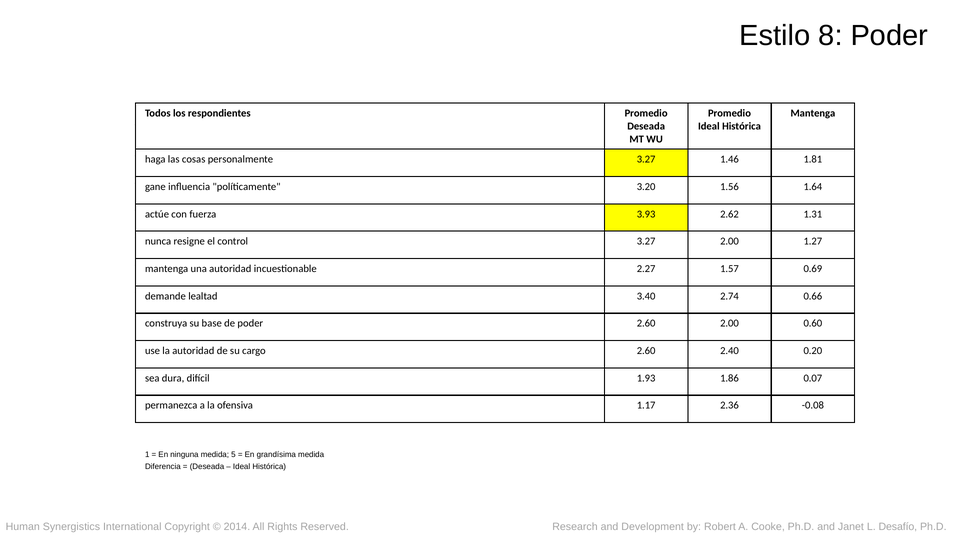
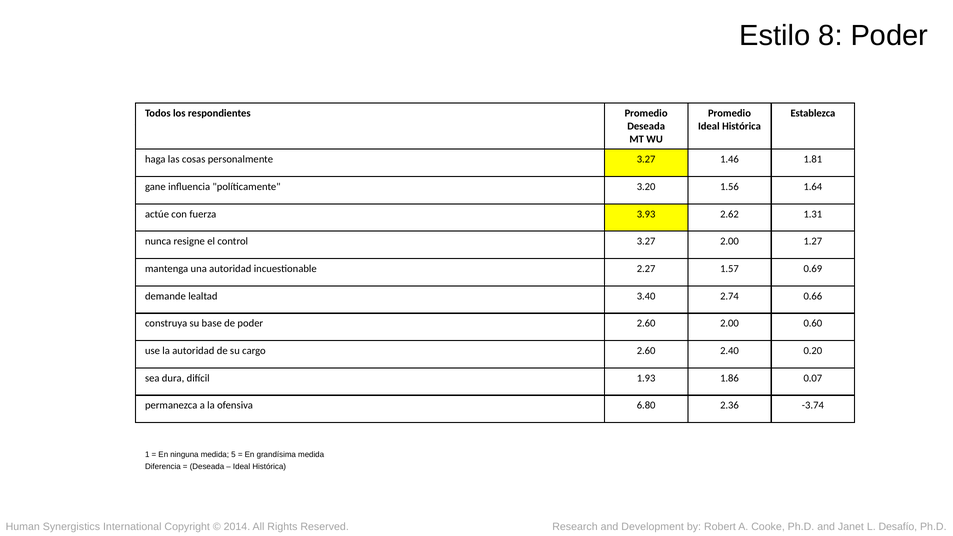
Mantenga at (813, 113): Mantenga -> Establezca
1.17: 1.17 -> 6.80
-0.08: -0.08 -> -3.74
